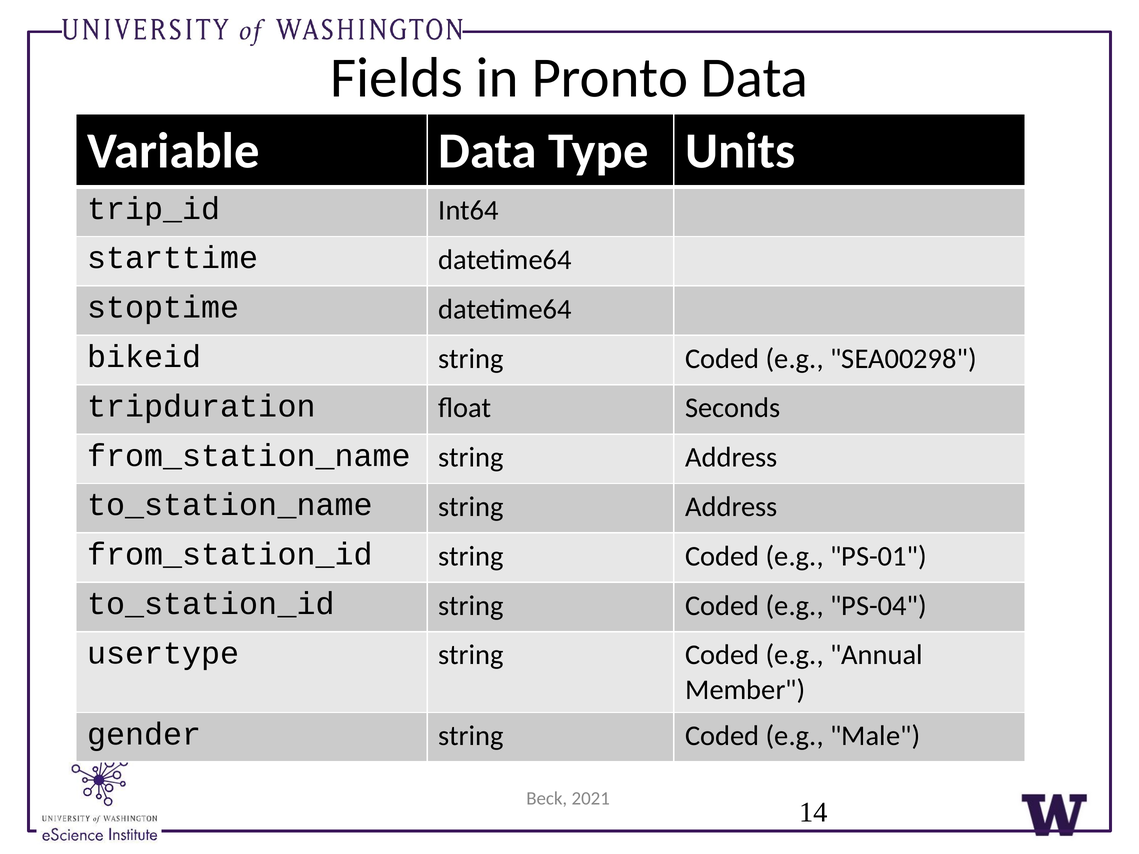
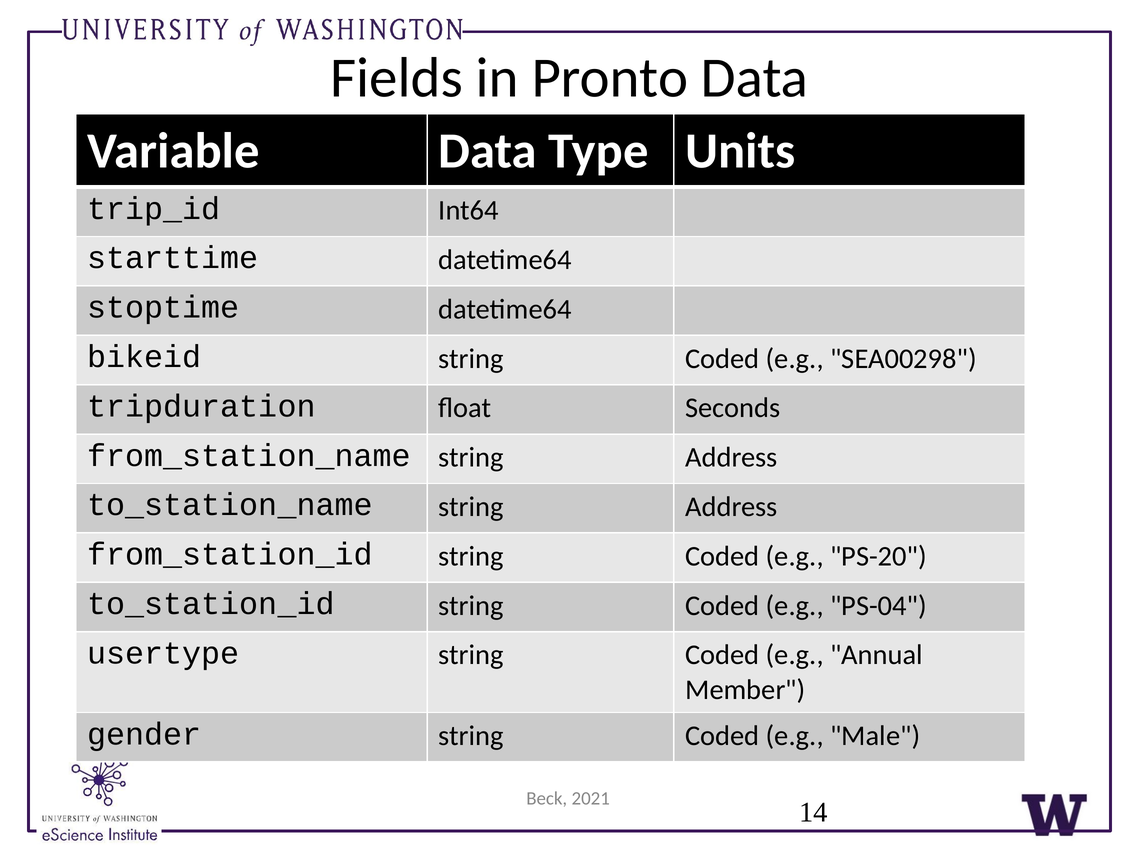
PS-01: PS-01 -> PS-20
